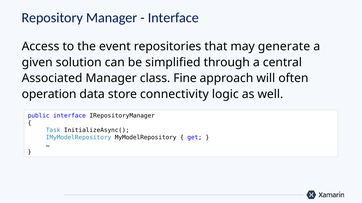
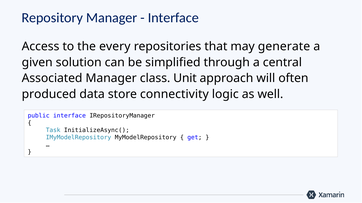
event: event -> every
Fine: Fine -> Unit
operation: operation -> produced
